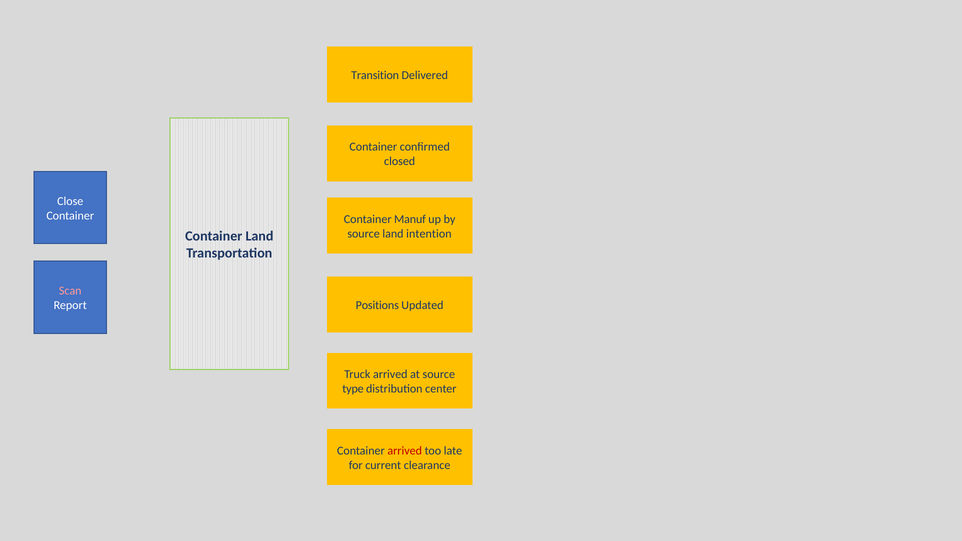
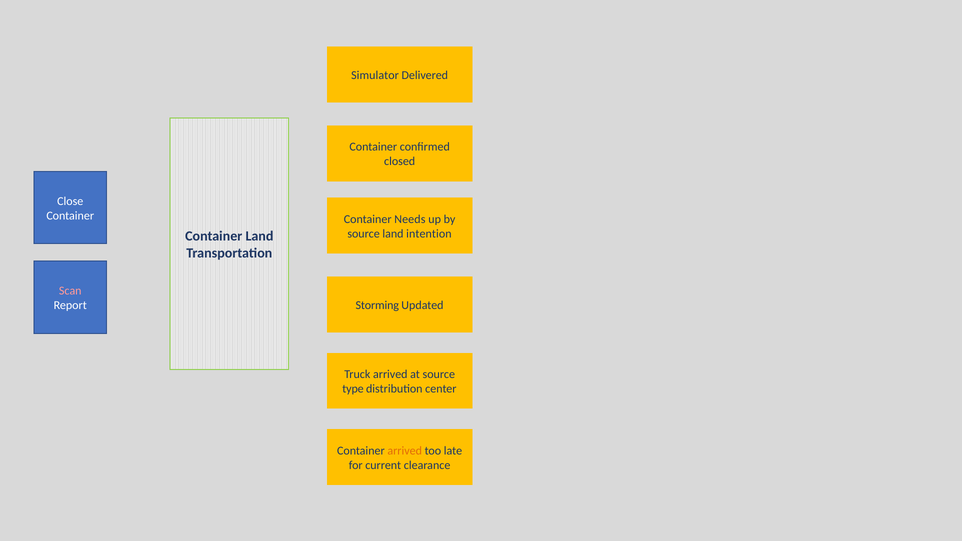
Transition: Transition -> Simulator
Manuf: Manuf -> Needs
Positions: Positions -> Storming
arrived at (405, 451) colour: red -> orange
